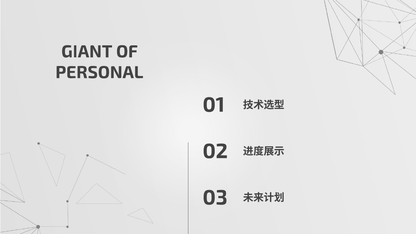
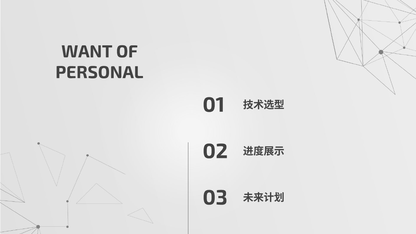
GIANT: GIANT -> WANT
